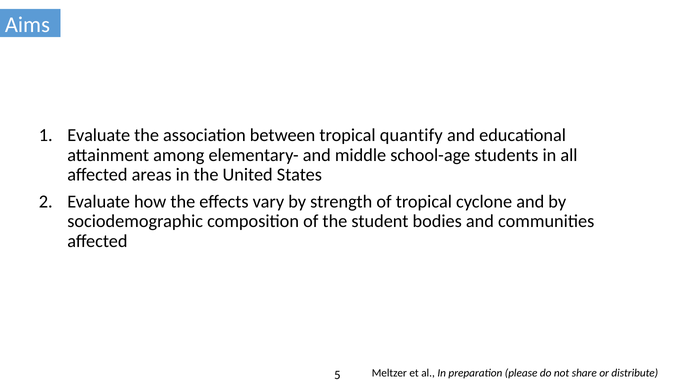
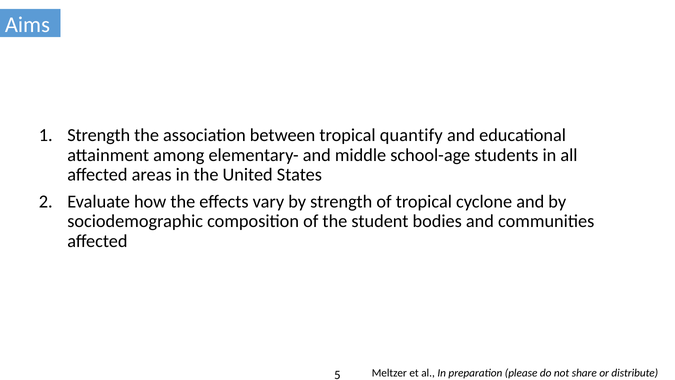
Evaluate at (99, 135): Evaluate -> Strength
